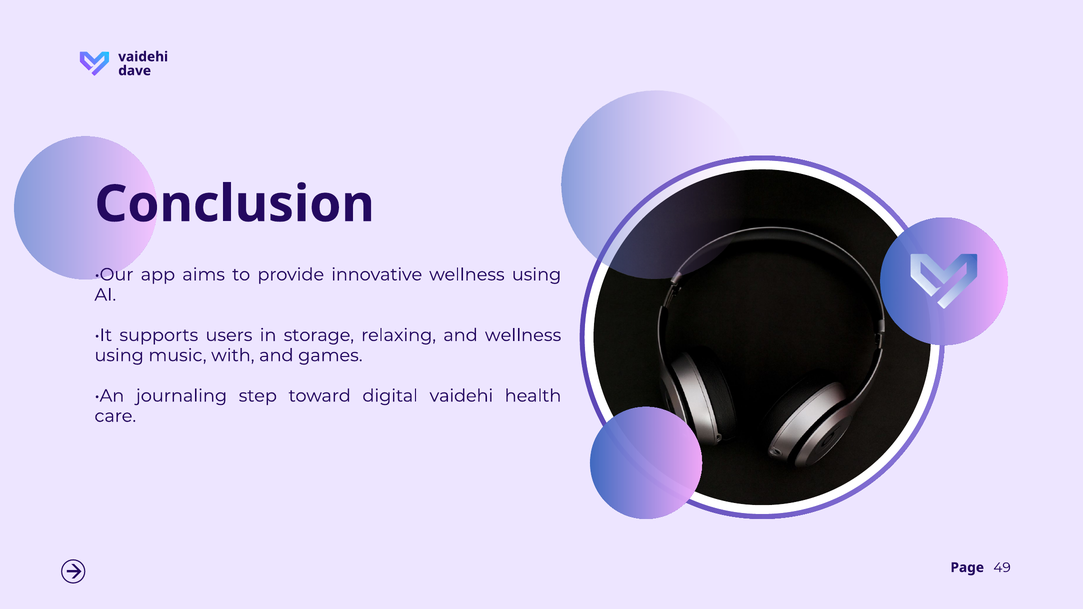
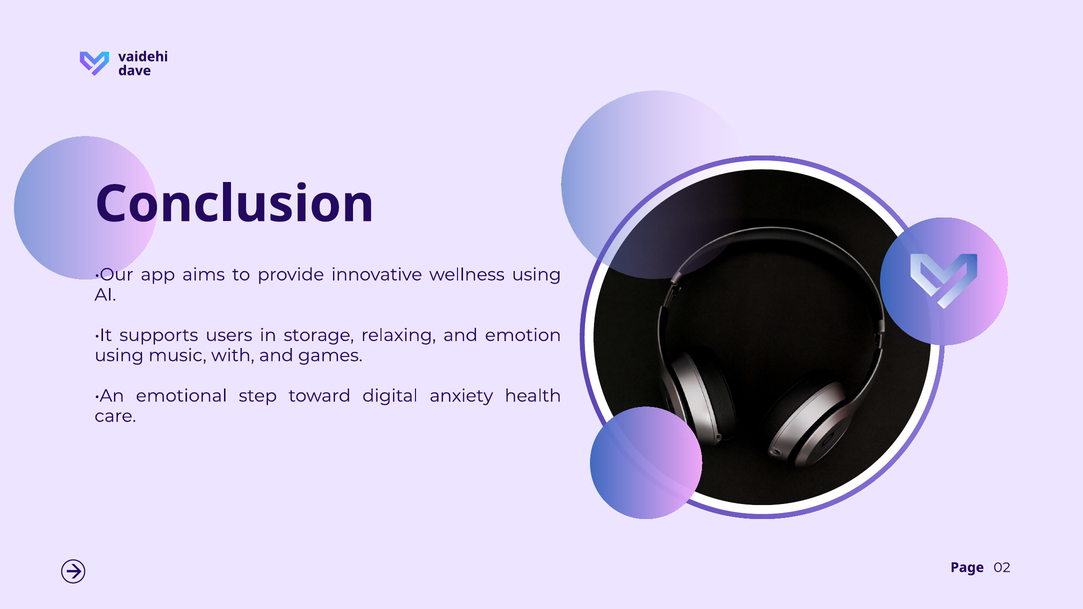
and wellness: wellness -> emotion
journaling: journaling -> emotional
digital vaidehi: vaidehi -> anxiety
49: 49 -> 02
